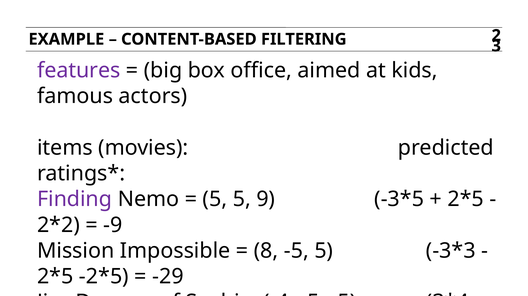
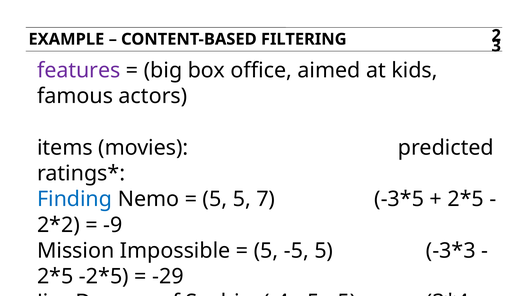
Finding colour: purple -> blue
9: 9 -> 7
8 at (266, 251): 8 -> 5
